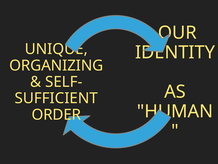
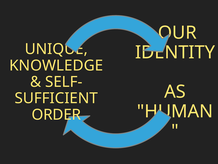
ORGANIZING: ORGANIZING -> KNOWLEDGE
